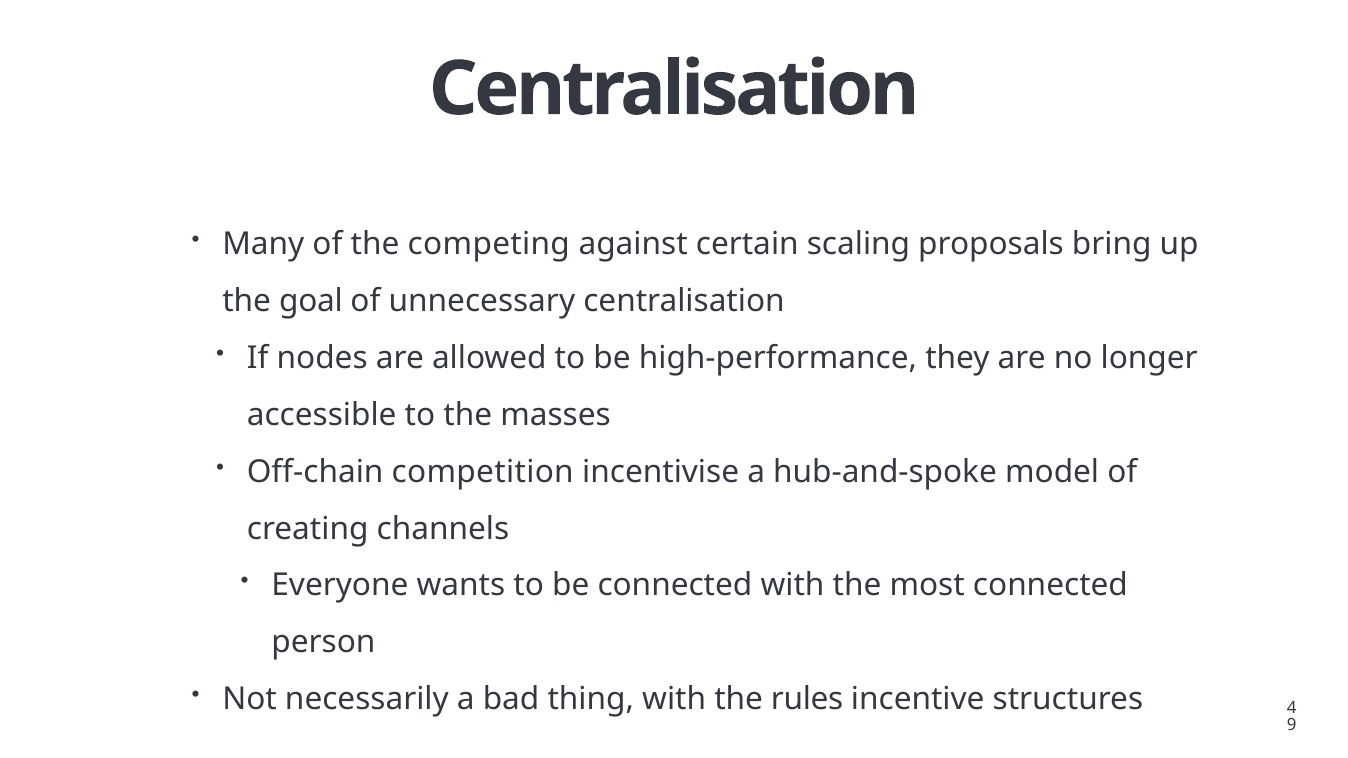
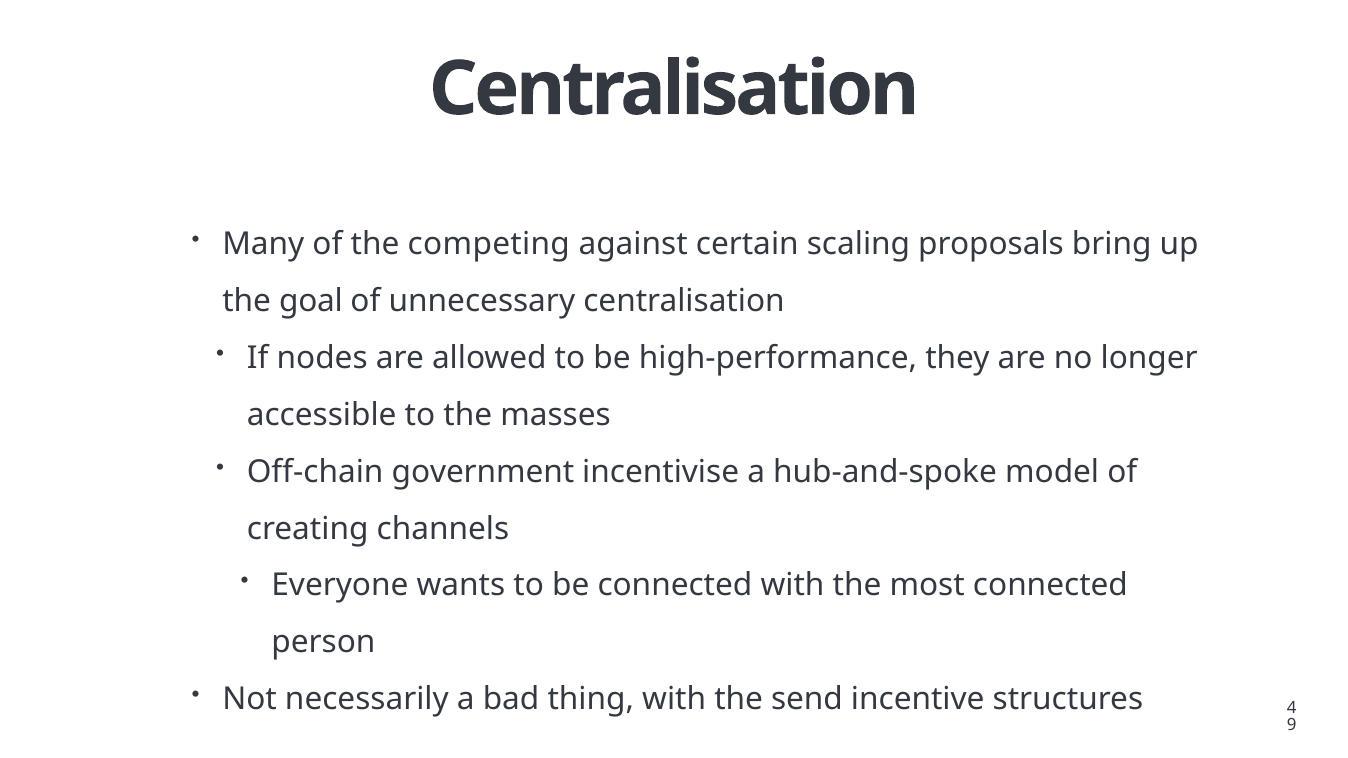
competition: competition -> government
rules: rules -> send
